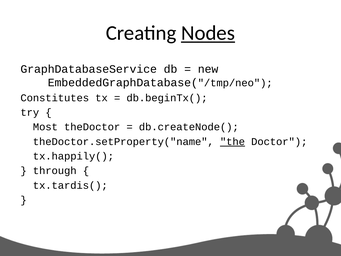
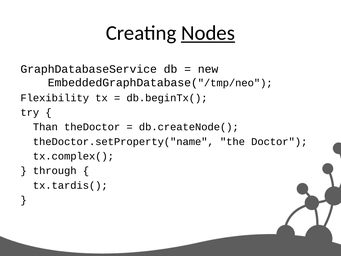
Constitutes: Constitutes -> Flexibility
Most: Most -> Than
the underline: present -> none
tx.happily(: tx.happily( -> tx.complex(
